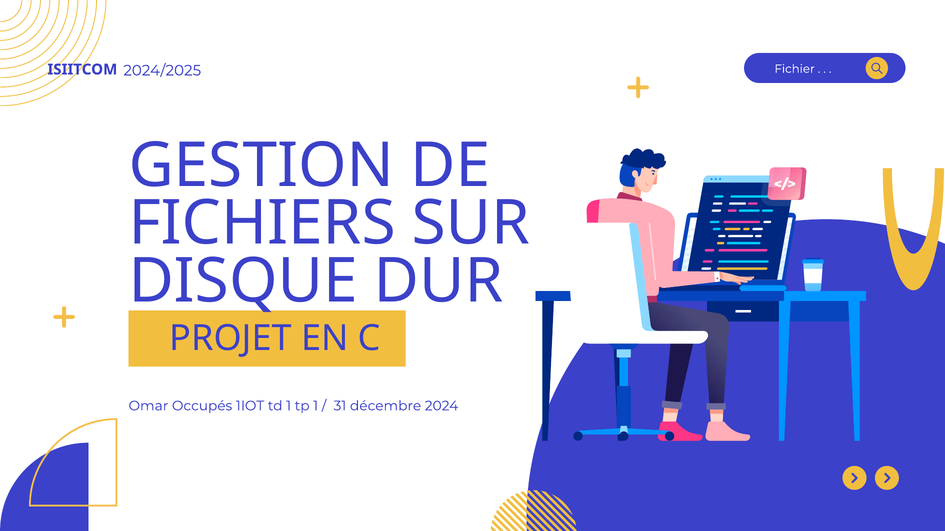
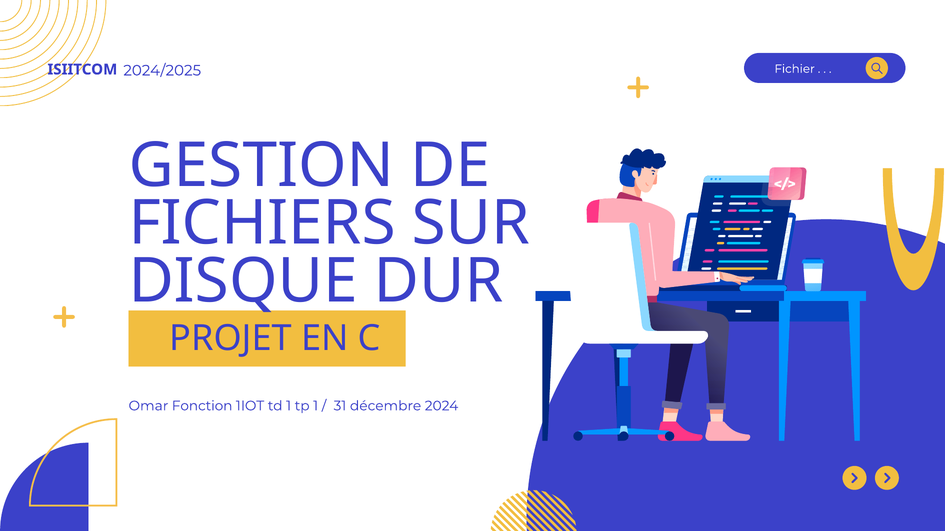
Occupés: Occupés -> Fonction
